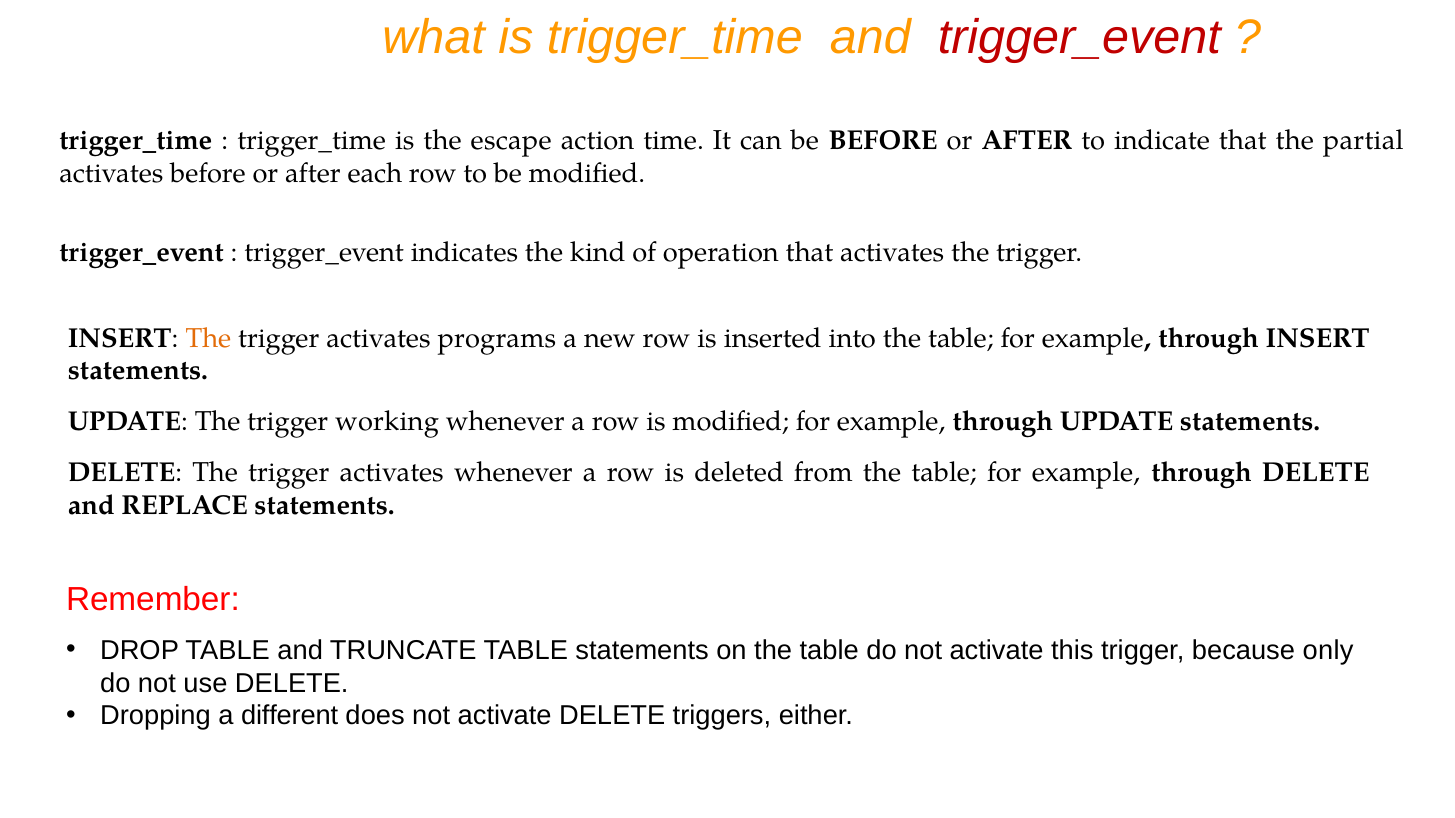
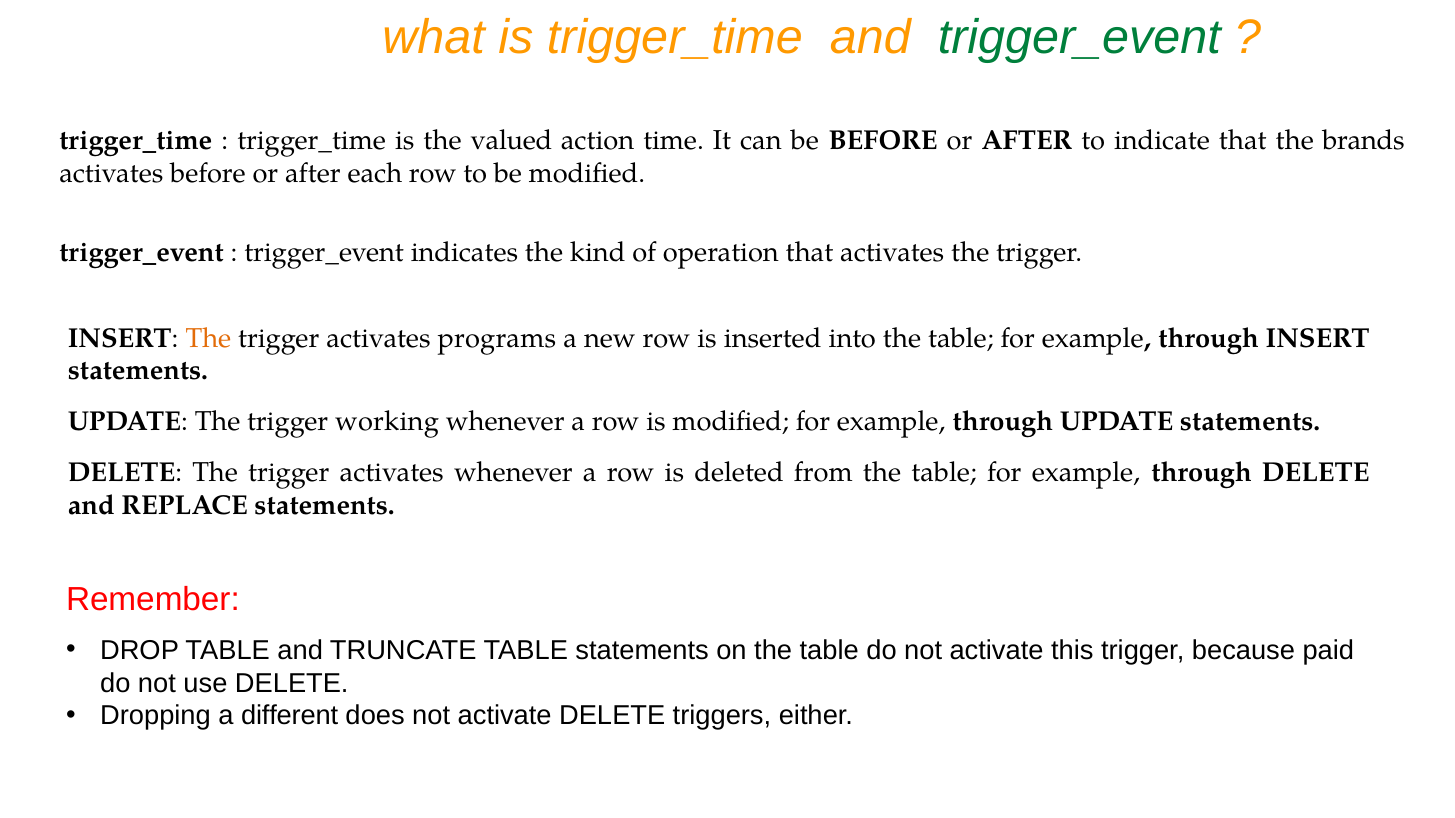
trigger_event at (1079, 38) colour: red -> green
escape: escape -> valued
partial: partial -> brands
only: only -> paid
